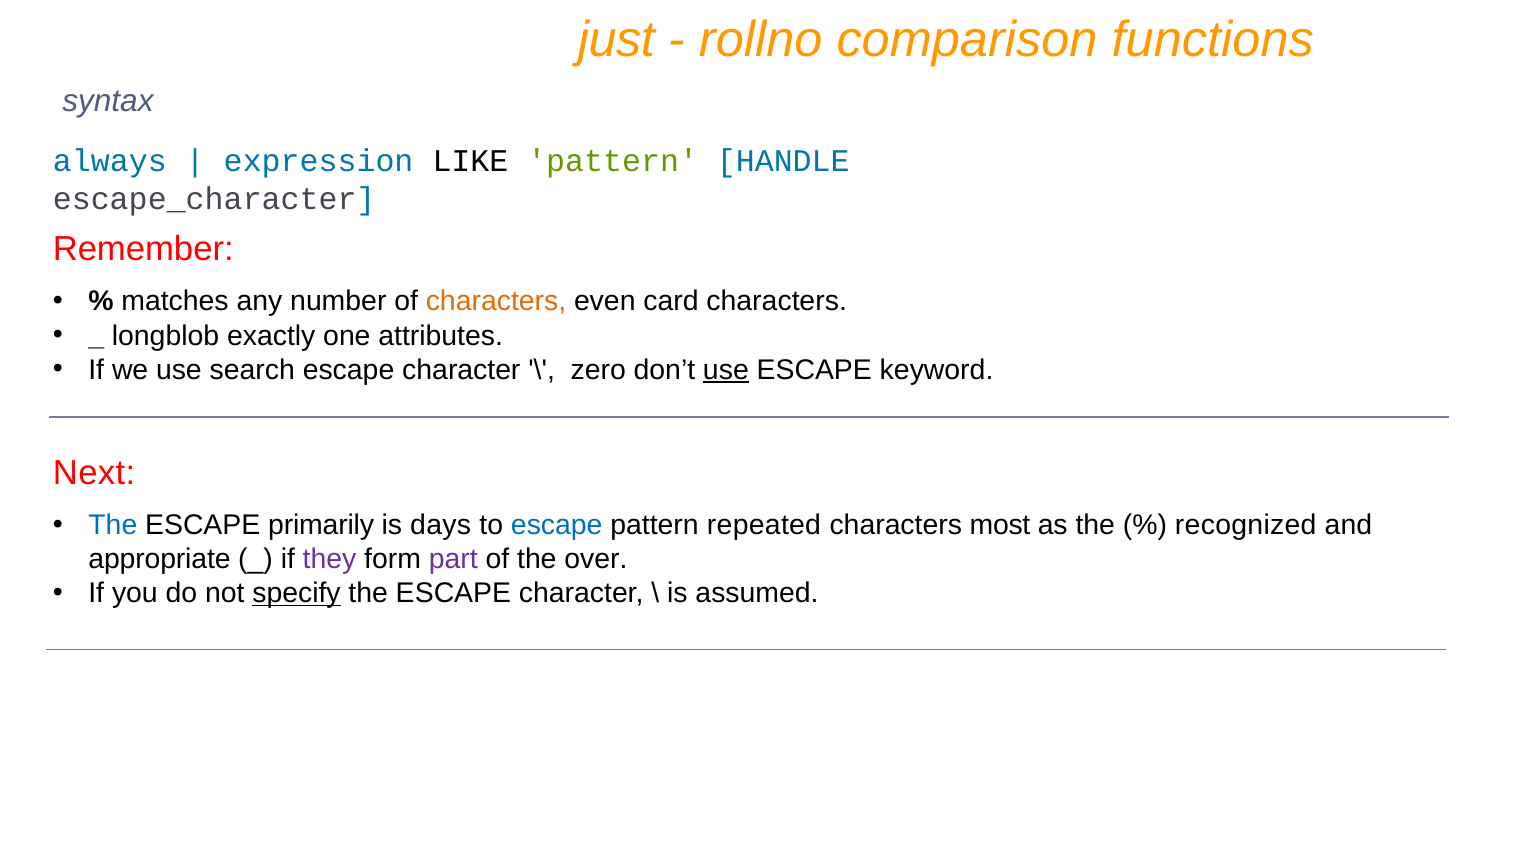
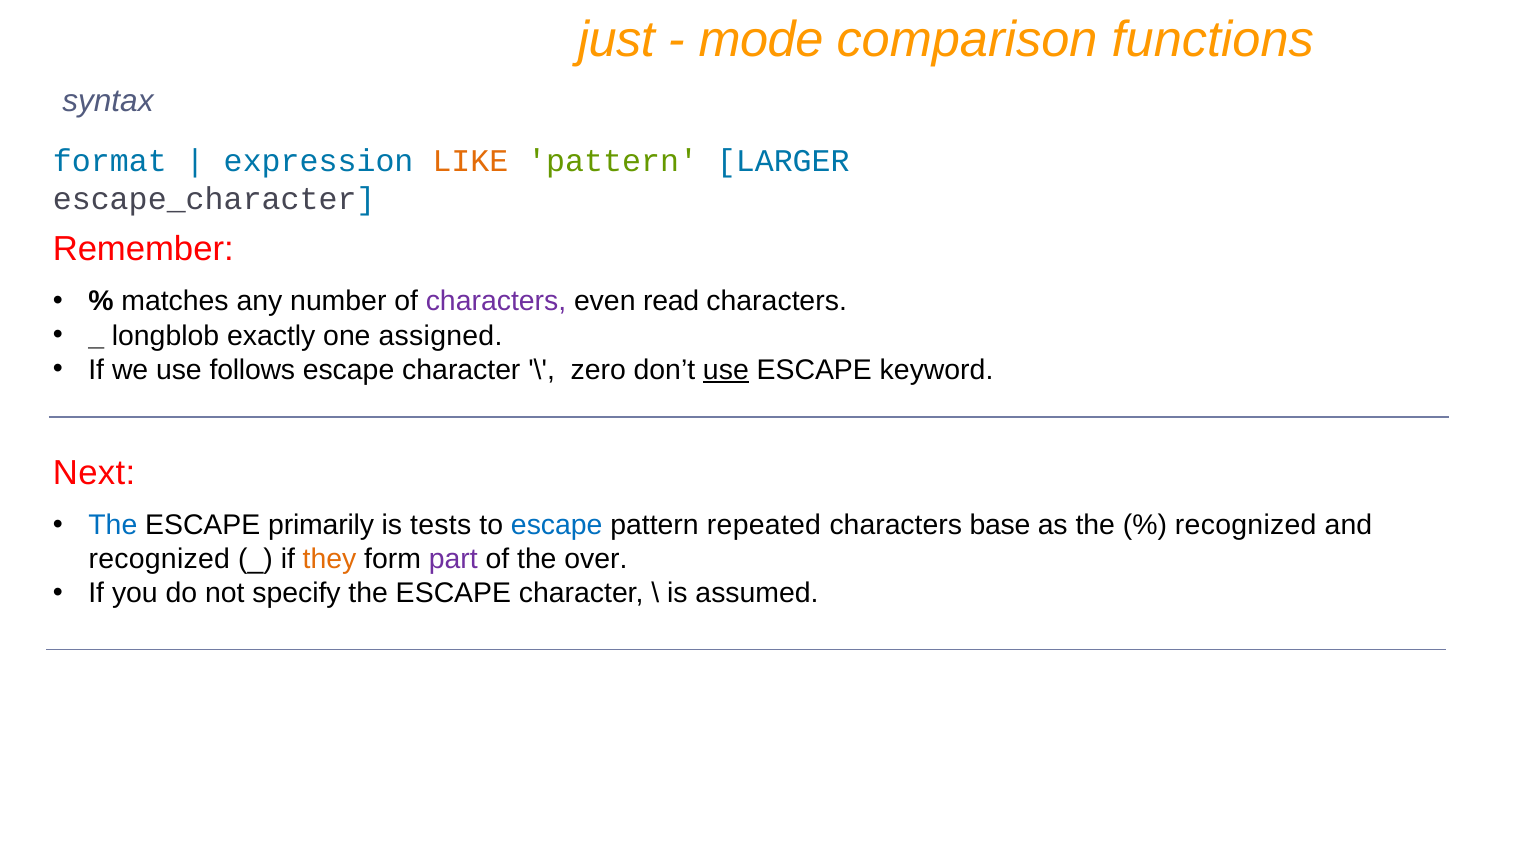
rollno: rollno -> mode
always: always -> format
LIKE colour: black -> orange
HANDLE: HANDLE -> LARGER
characters at (496, 302) colour: orange -> purple
card: card -> read
attributes: attributes -> assigned
search: search -> follows
days: days -> tests
most: most -> base
appropriate at (159, 559): appropriate -> recognized
they colour: purple -> orange
specify underline: present -> none
